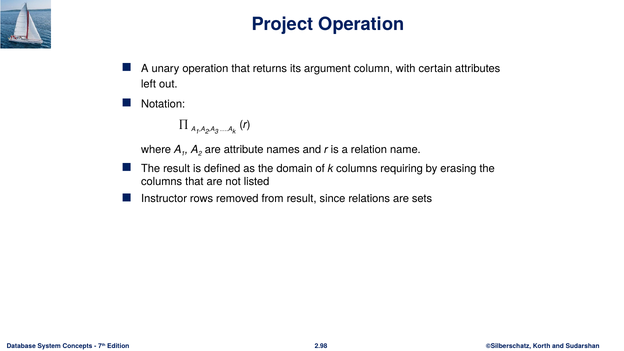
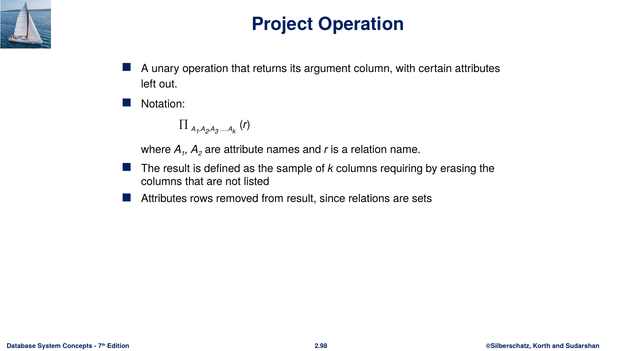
domain: domain -> sample
Instructor at (164, 199): Instructor -> Attributes
